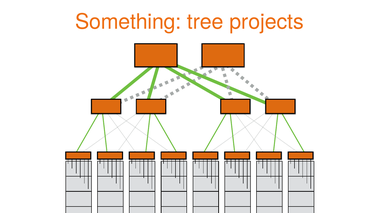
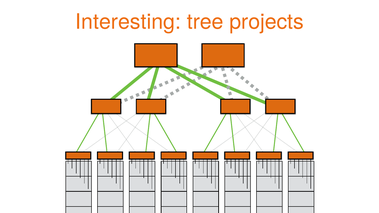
Something: Something -> Interesting
